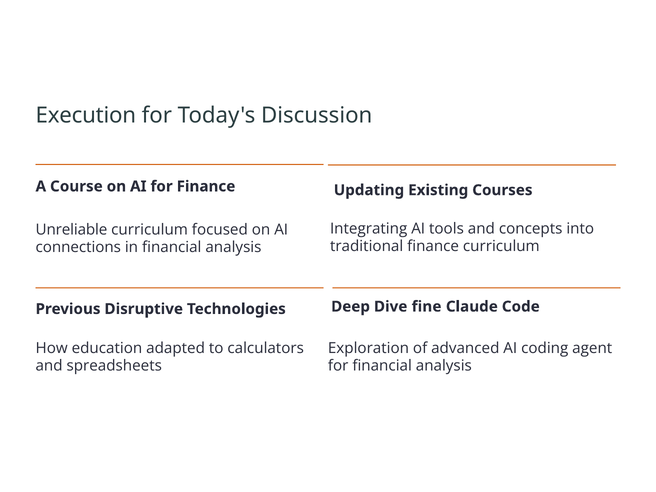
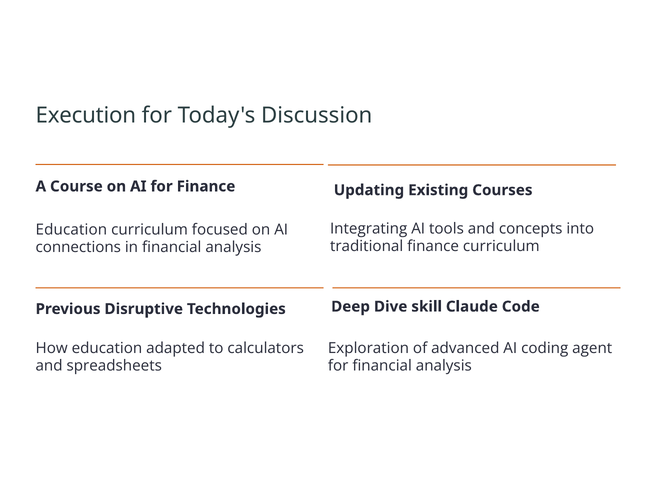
Unreliable at (71, 230): Unreliable -> Education
fine: fine -> skill
